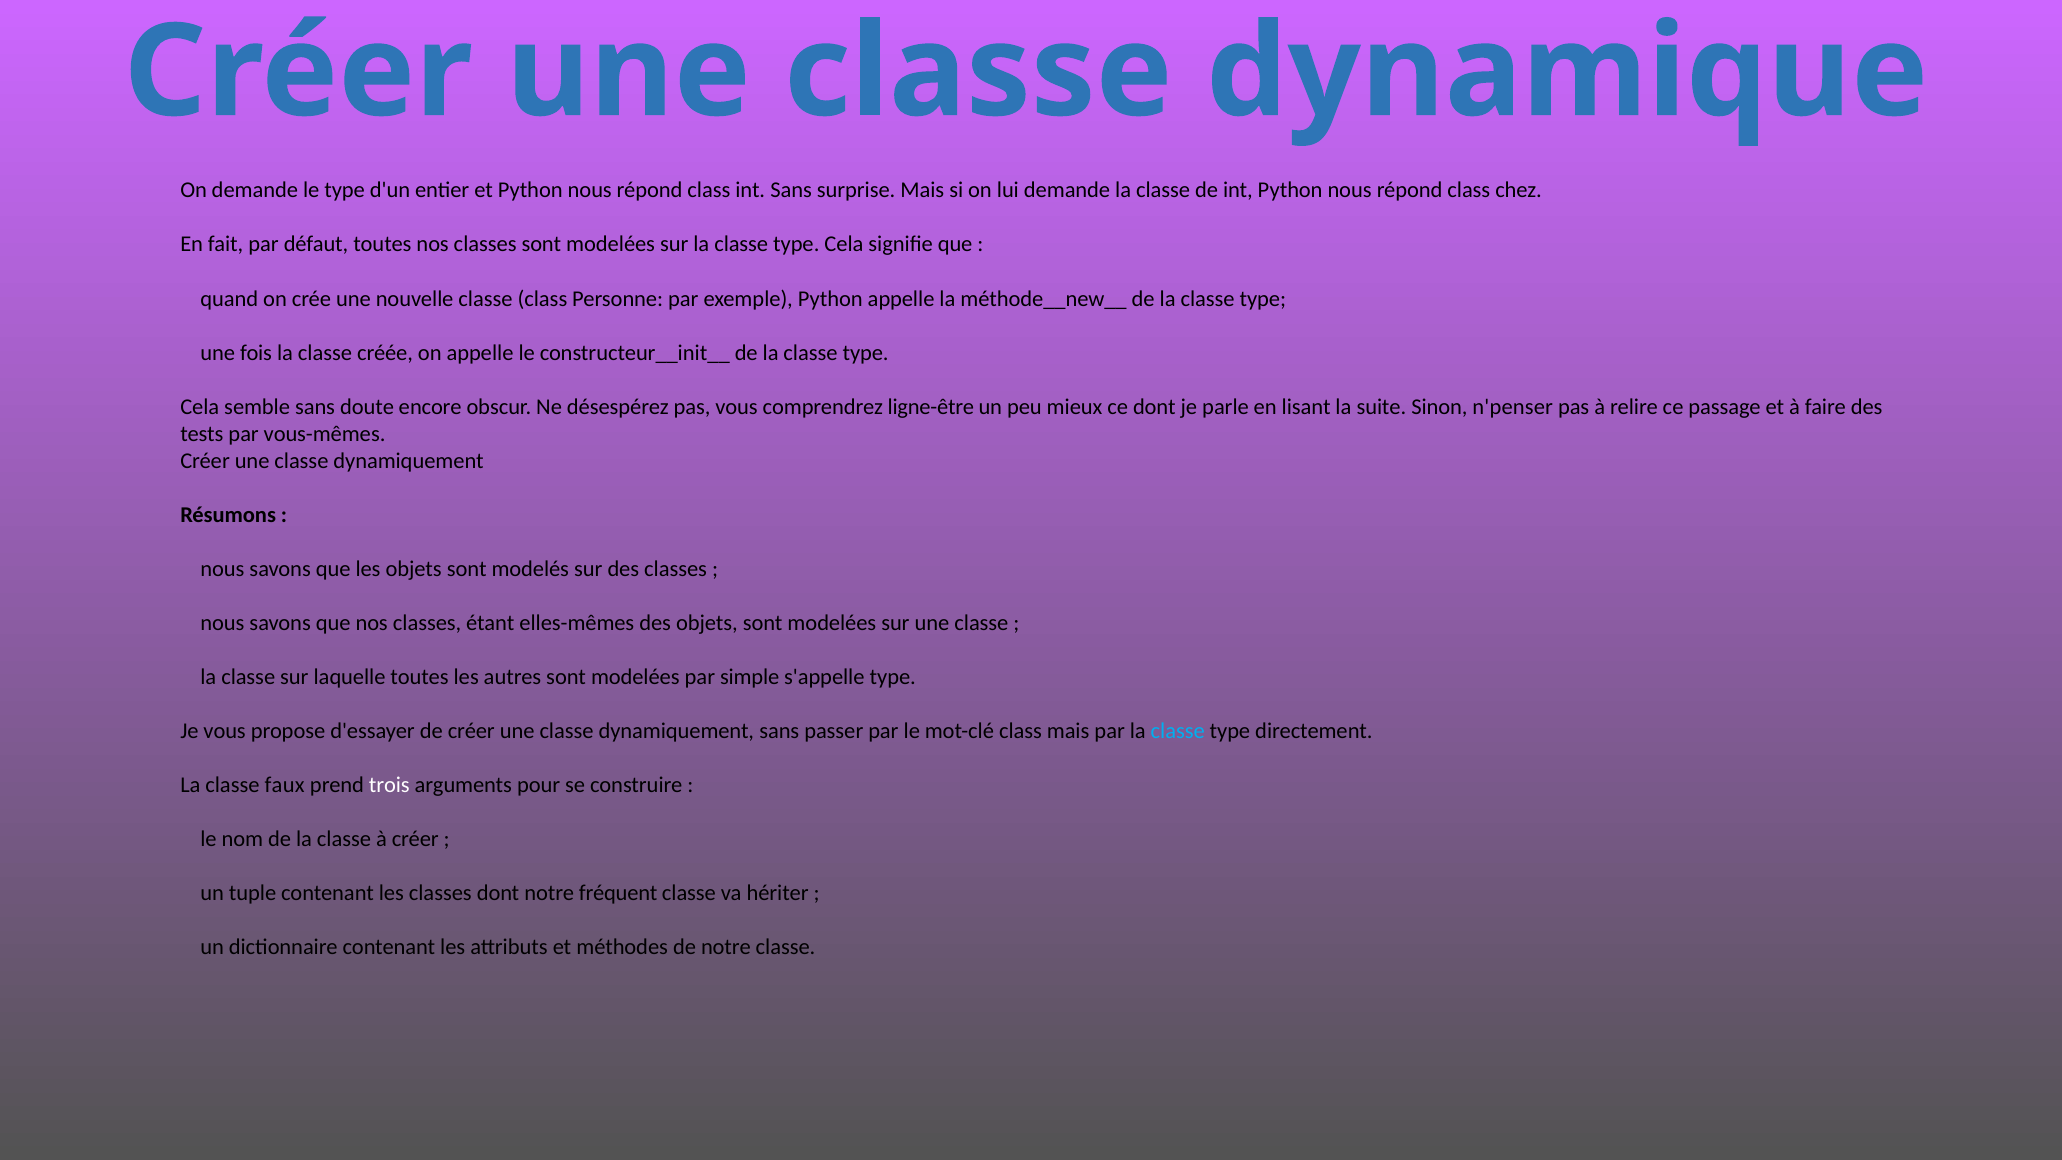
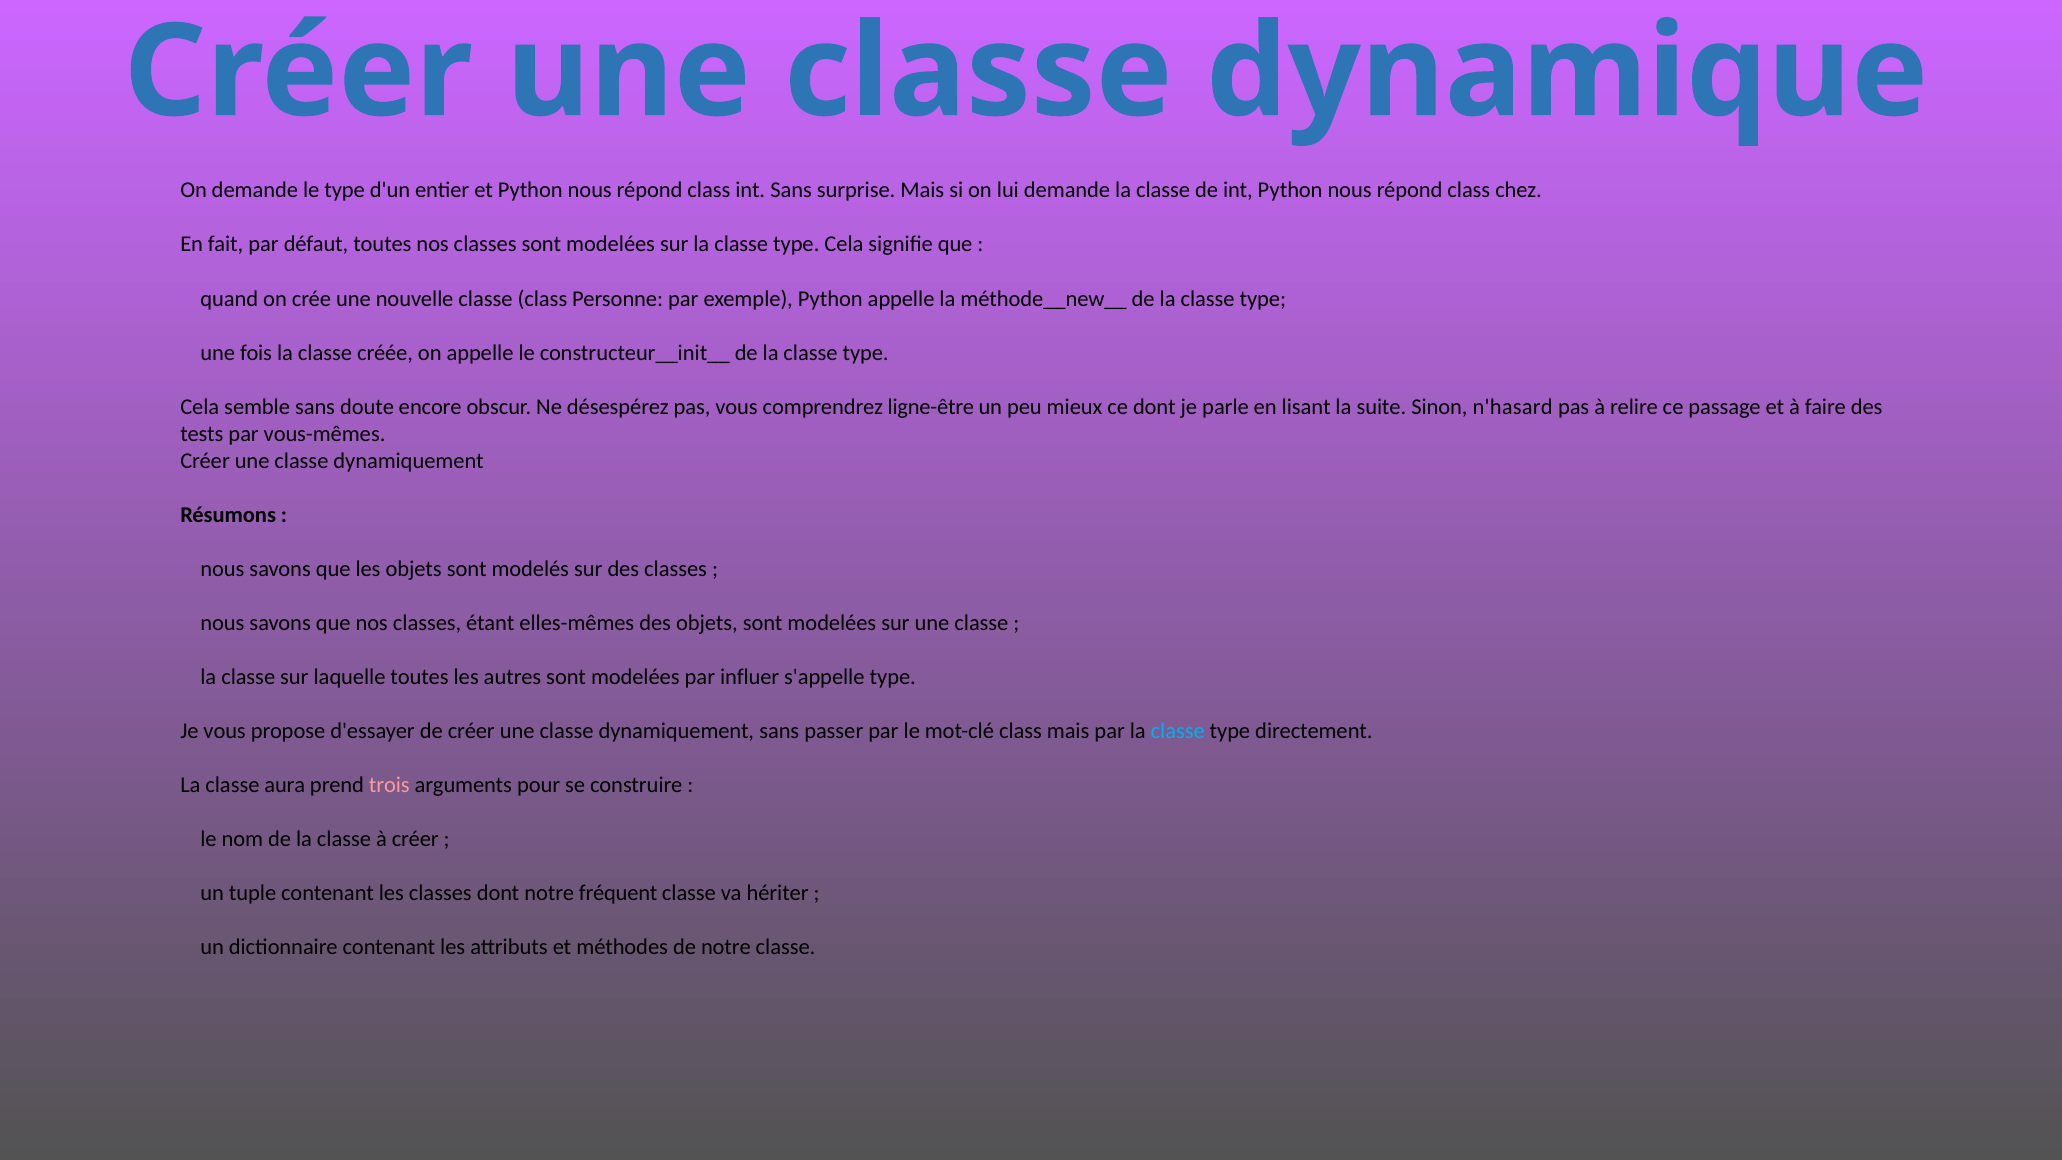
n'penser: n'penser -> n'hasard
simple: simple -> influer
faux: faux -> aura
trois colour: white -> pink
